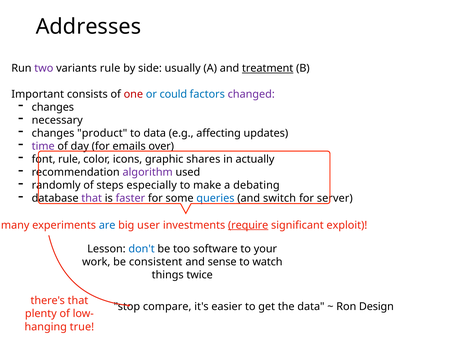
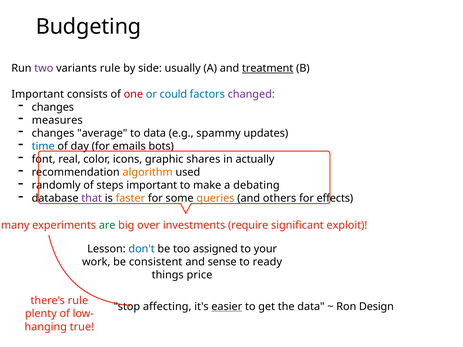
Addresses: Addresses -> Budgeting
necessary: necessary -> measures
product: product -> average
affecting: affecting -> spammy
time colour: purple -> blue
over: over -> bots
font rule: rule -> real
algorithm colour: purple -> orange
steps especially: especially -> important
faster colour: purple -> orange
queries colour: blue -> orange
switch: switch -> others
server: server -> effects
are colour: blue -> green
user: user -> over
require underline: present -> none
software: software -> assigned
watch: watch -> ready
twice: twice -> price
there's that: that -> rule
compare: compare -> affecting
easier underline: none -> present
